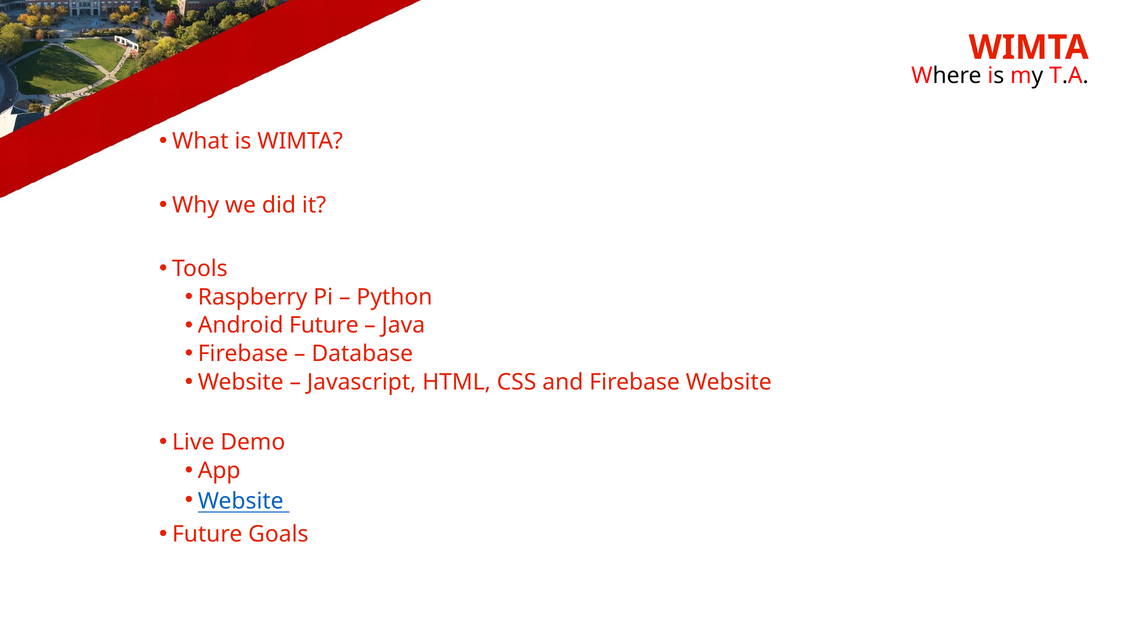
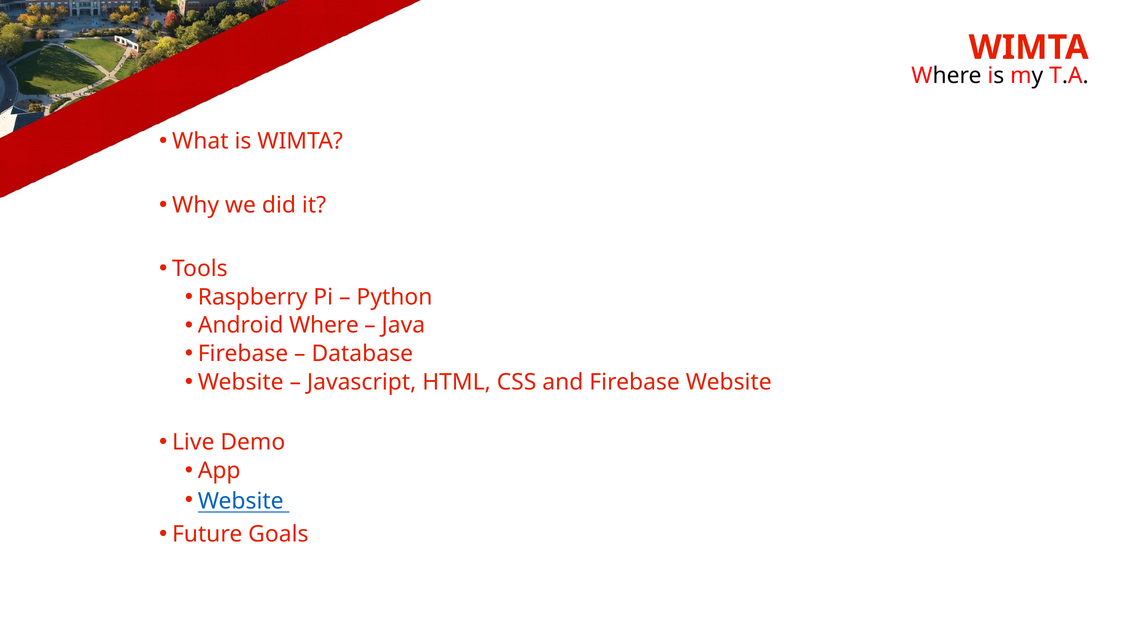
Android Future: Future -> Where
